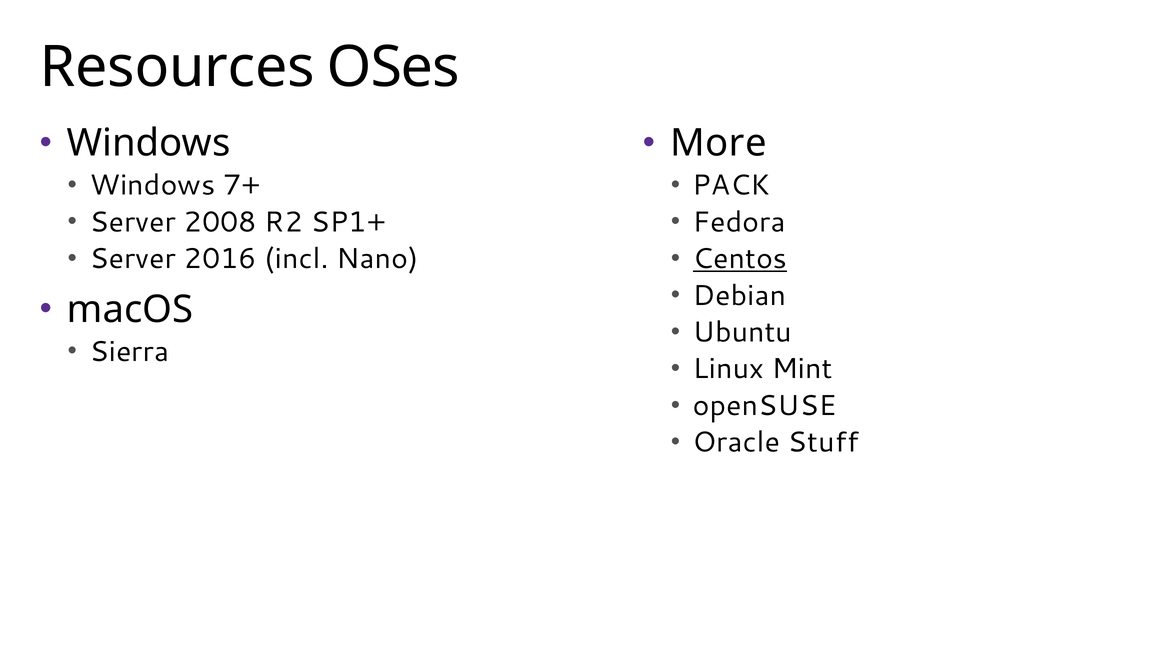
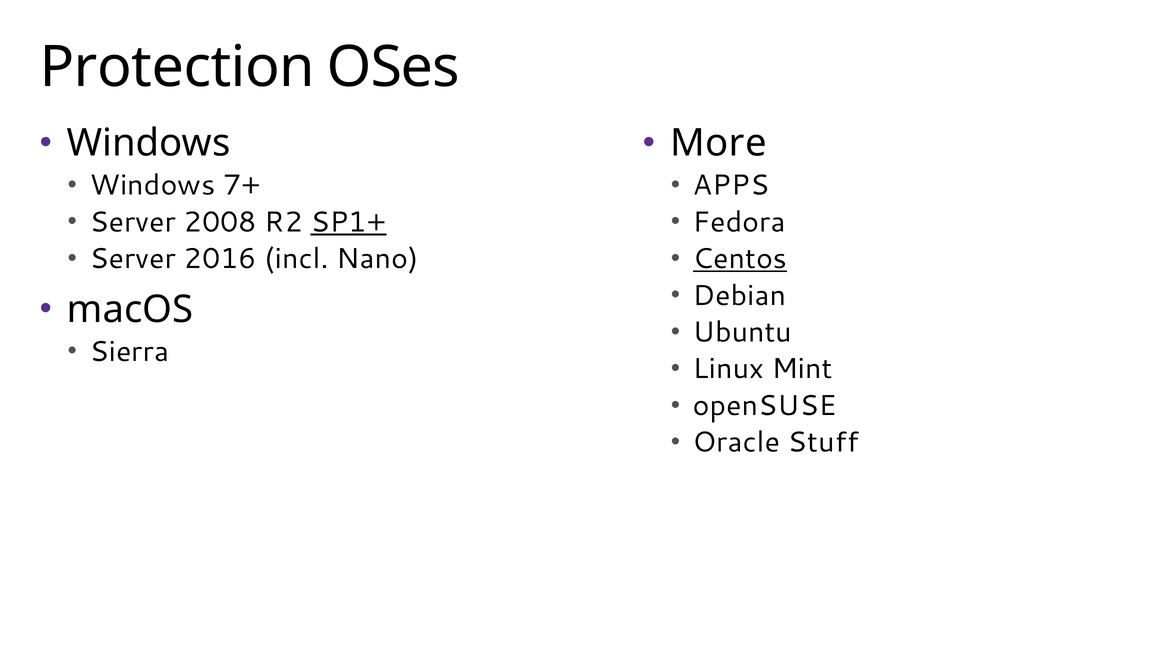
Resources: Resources -> Protection
PACK: PACK -> APPS
SP1+ underline: none -> present
